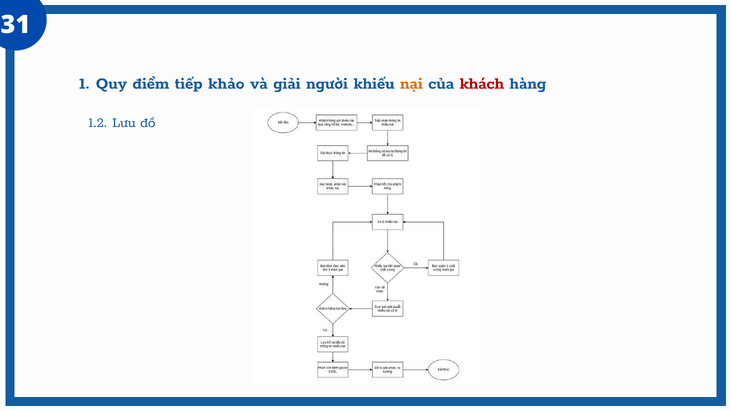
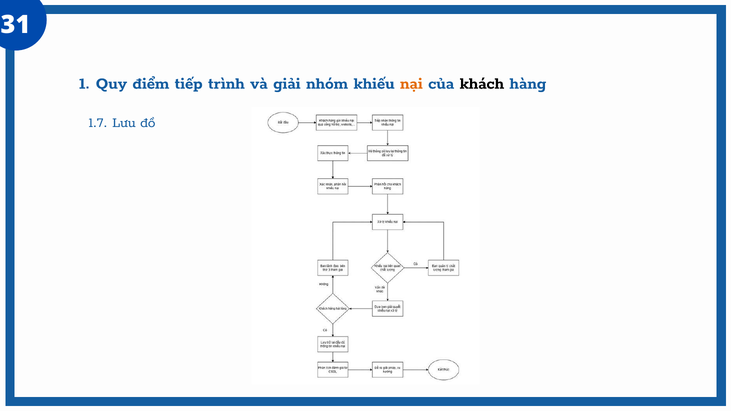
khảo: khảo -> trình
người: người -> nhóm
khách colour: red -> black
1.2: 1.2 -> 1.7
